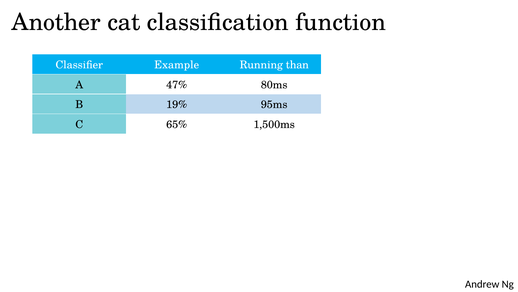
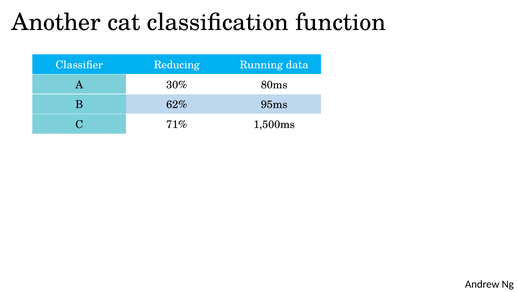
Example: Example -> Reducing
than: than -> data
47%: 47% -> 30%
19%: 19% -> 62%
65%: 65% -> 71%
